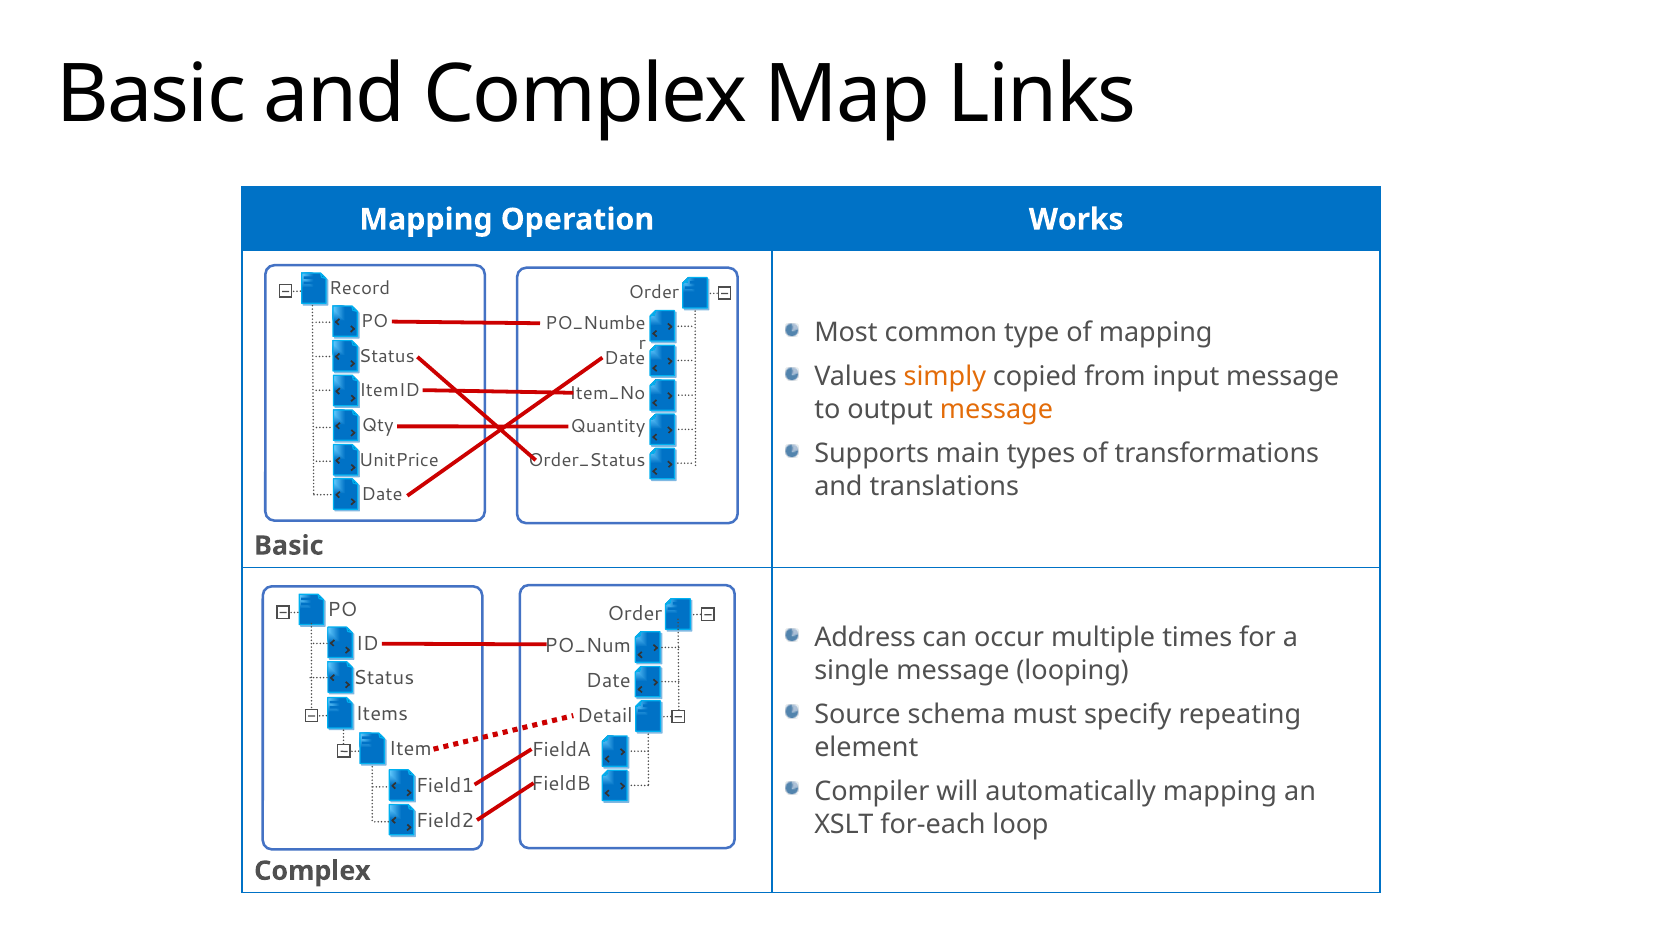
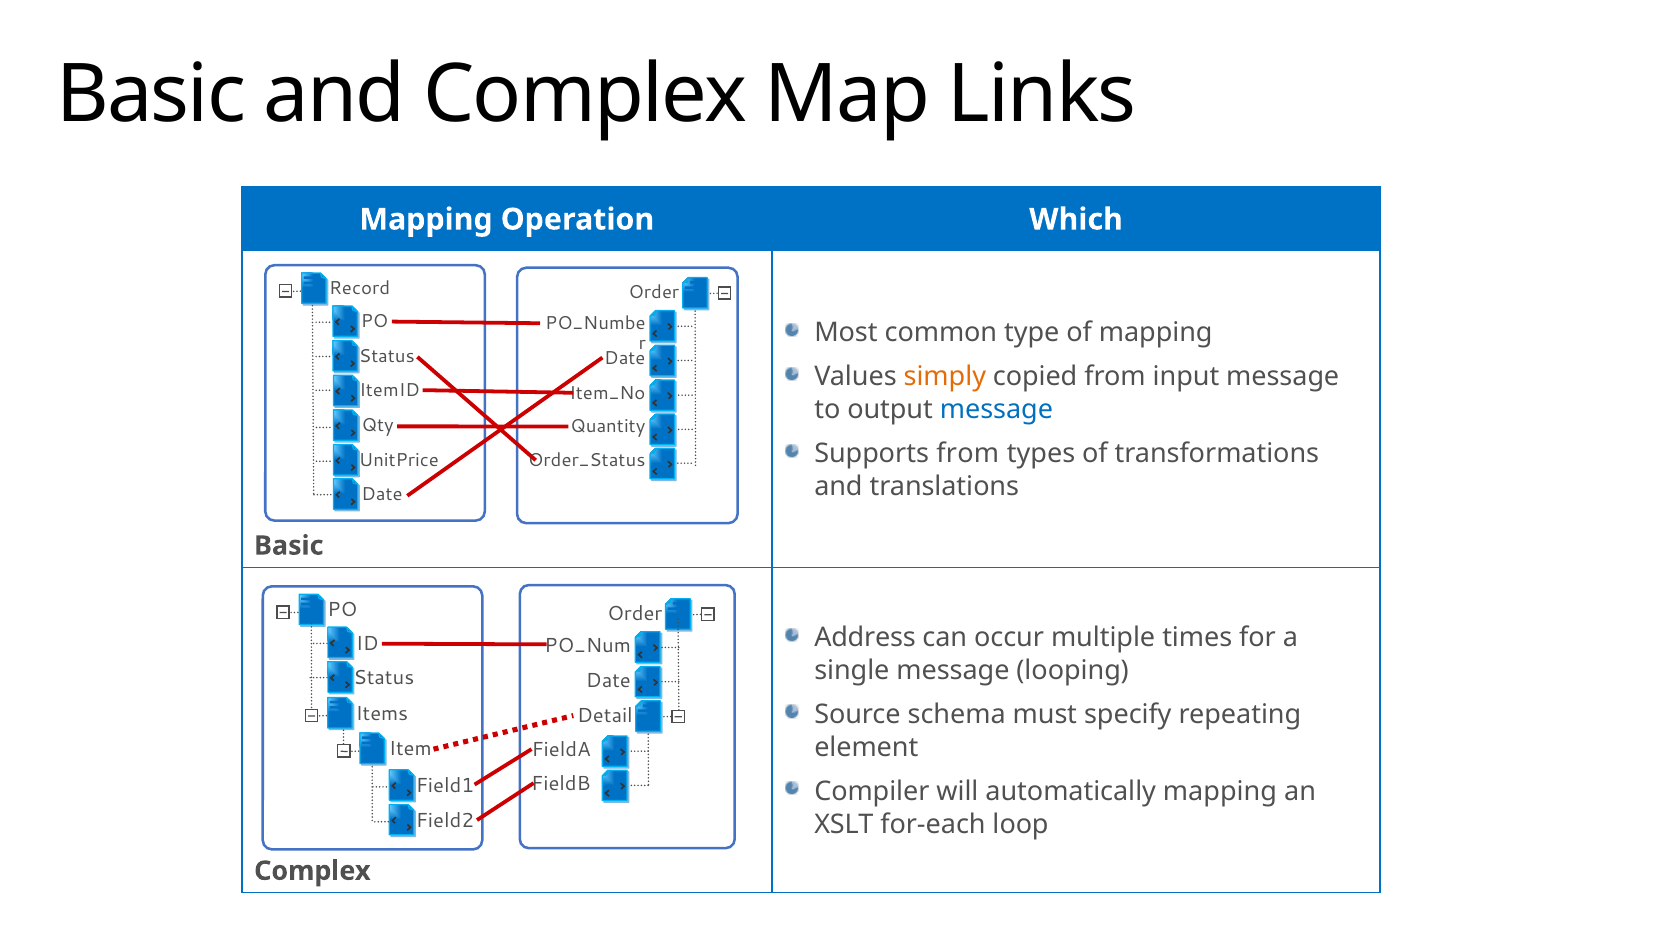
Works: Works -> Which
message at (996, 410) colour: orange -> blue
Supports main: main -> from
